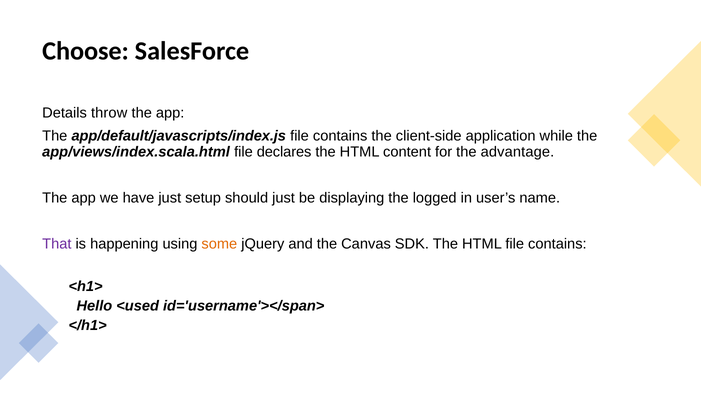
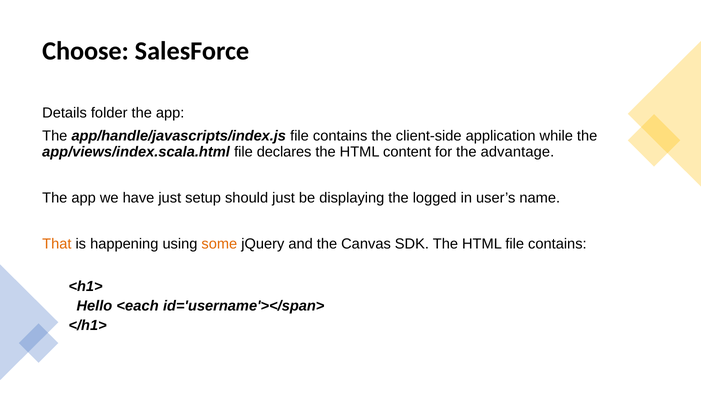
throw: throw -> folder
app/default/javascripts/index.js: app/default/javascripts/index.js -> app/handle/javascripts/index.js
That colour: purple -> orange
<used: <used -> <each
